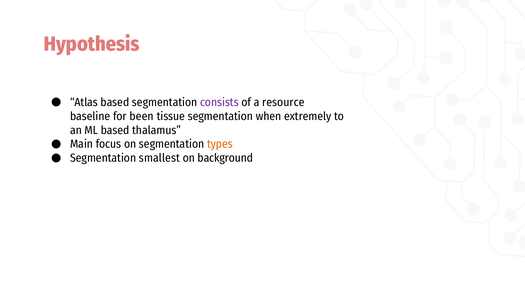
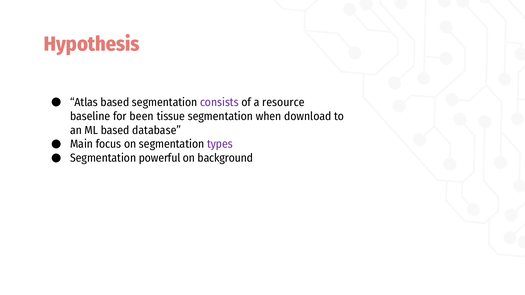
extremely: extremely -> download
thalamus: thalamus -> database
types colour: orange -> purple
smallest: smallest -> powerful
